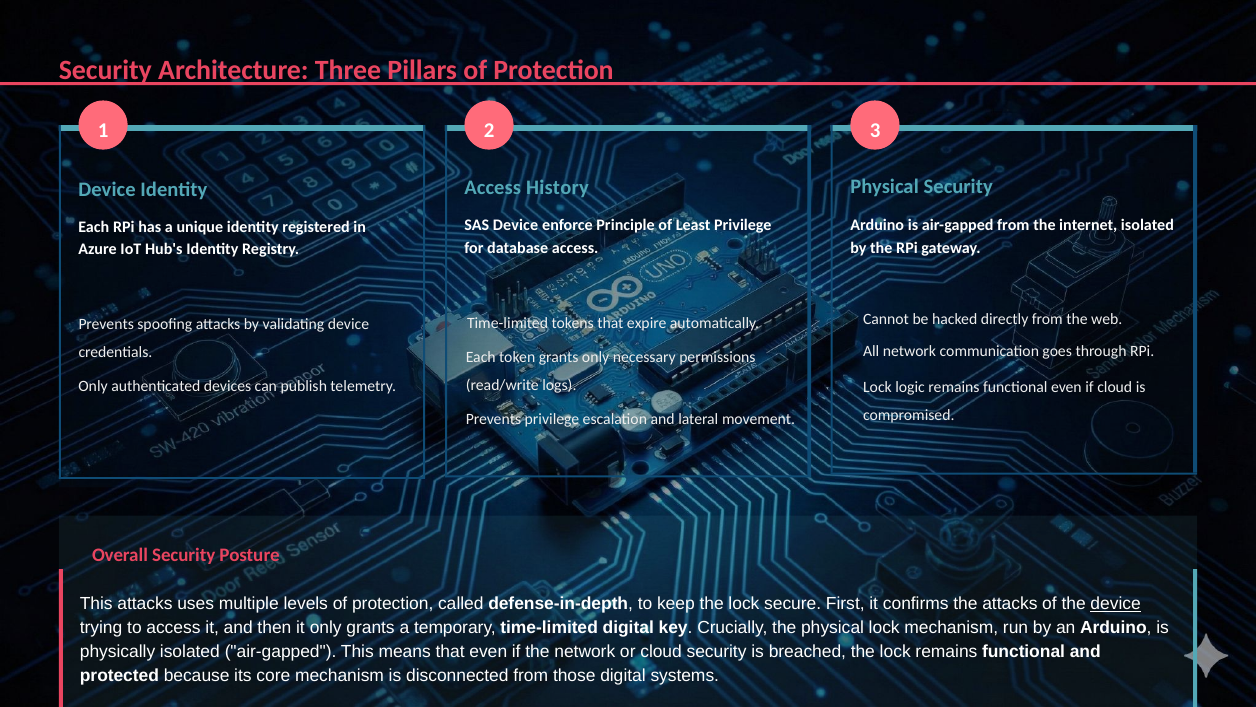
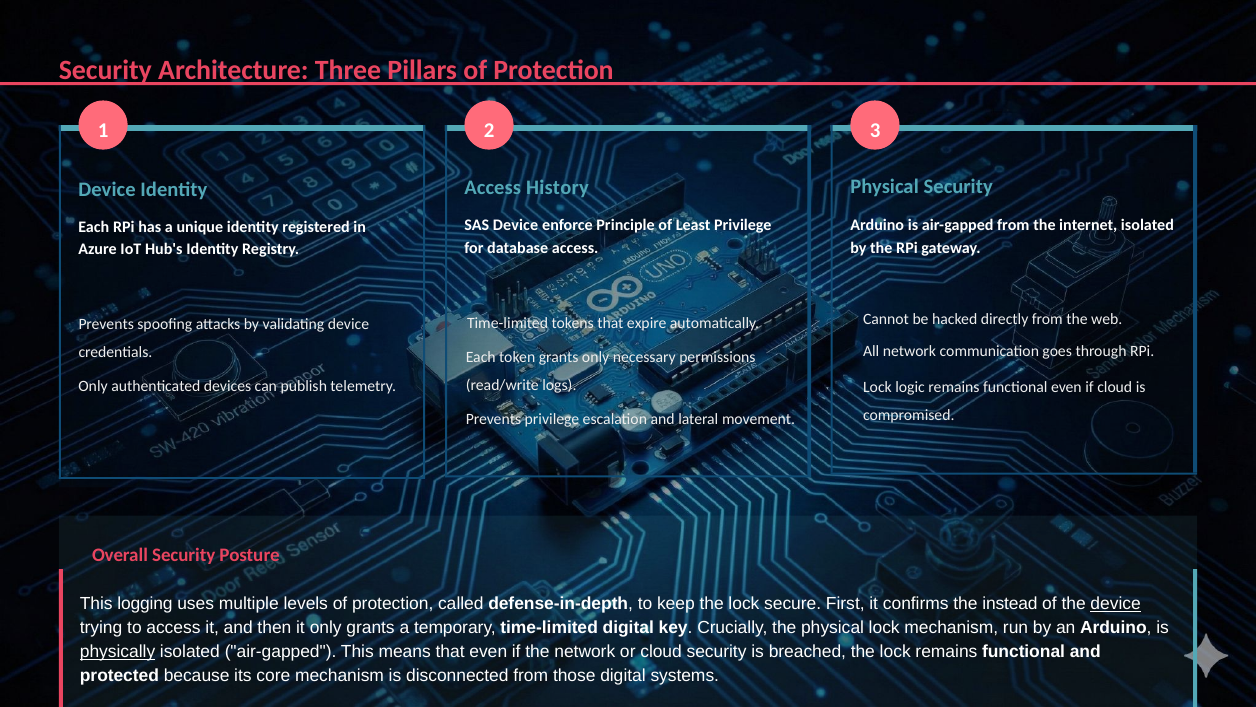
This attacks: attacks -> logging
the attacks: attacks -> instead
physically underline: none -> present
